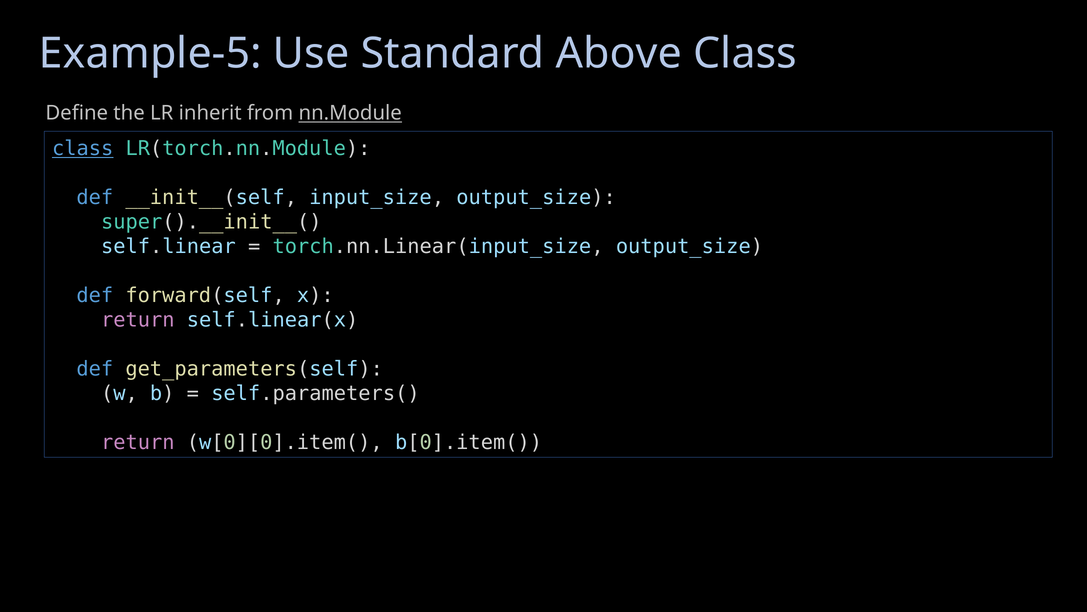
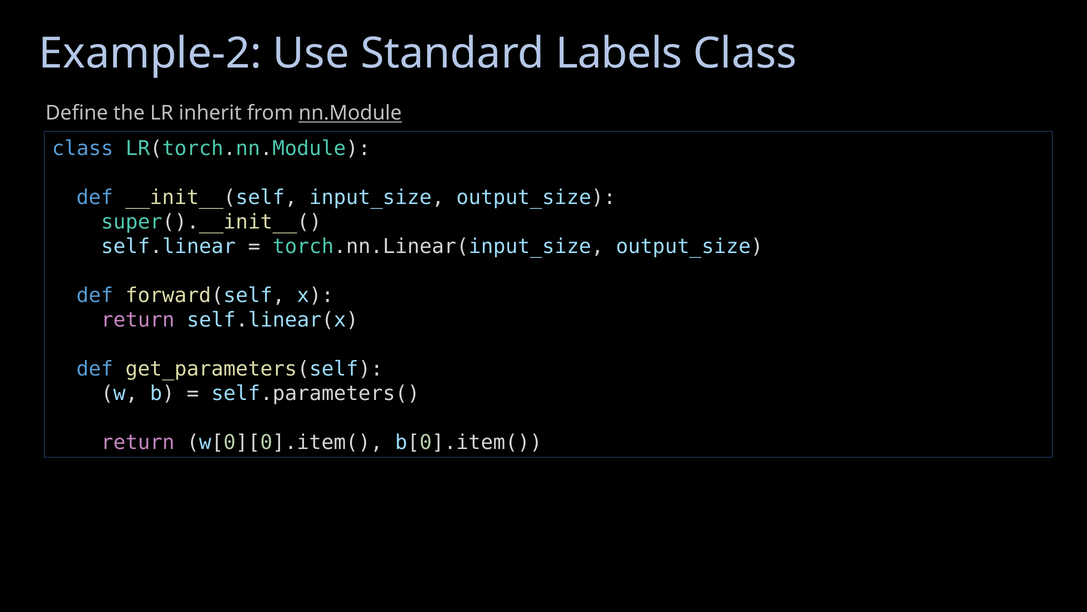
Example-5: Example-5 -> Example-2
Above: Above -> Labels
class at (83, 149) underline: present -> none
